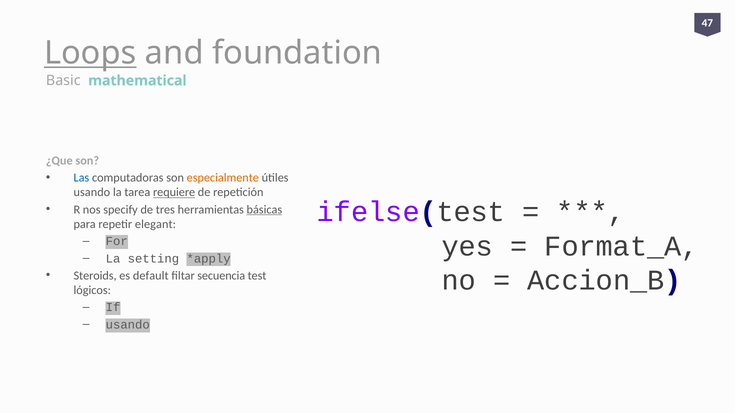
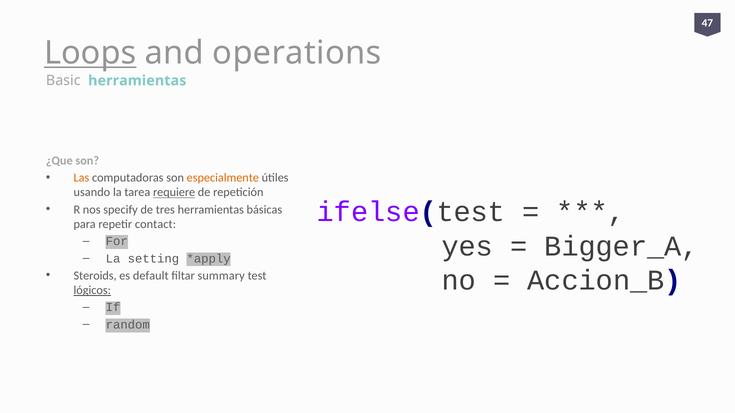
foundation: foundation -> operations
Basic mathematical: mathematical -> herramientas
Las colour: blue -> orange
básicas underline: present -> none
elegant: elegant -> contact
Format_A: Format_A -> Bigger_A
secuencia: secuencia -> summary
lógicos underline: none -> present
usando at (128, 325): usando -> random
